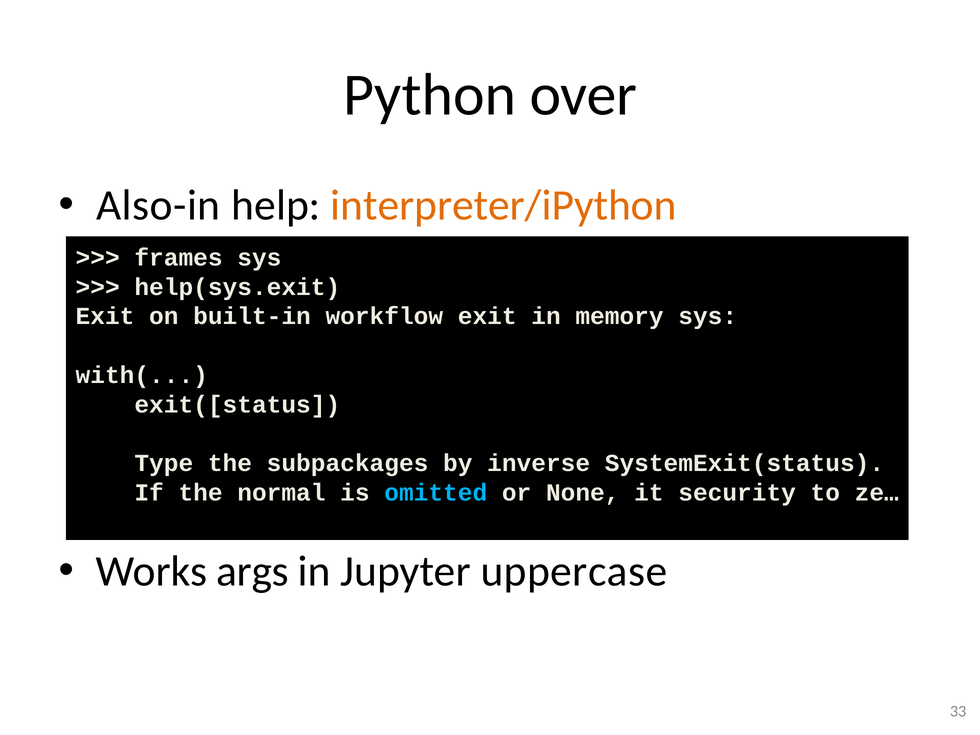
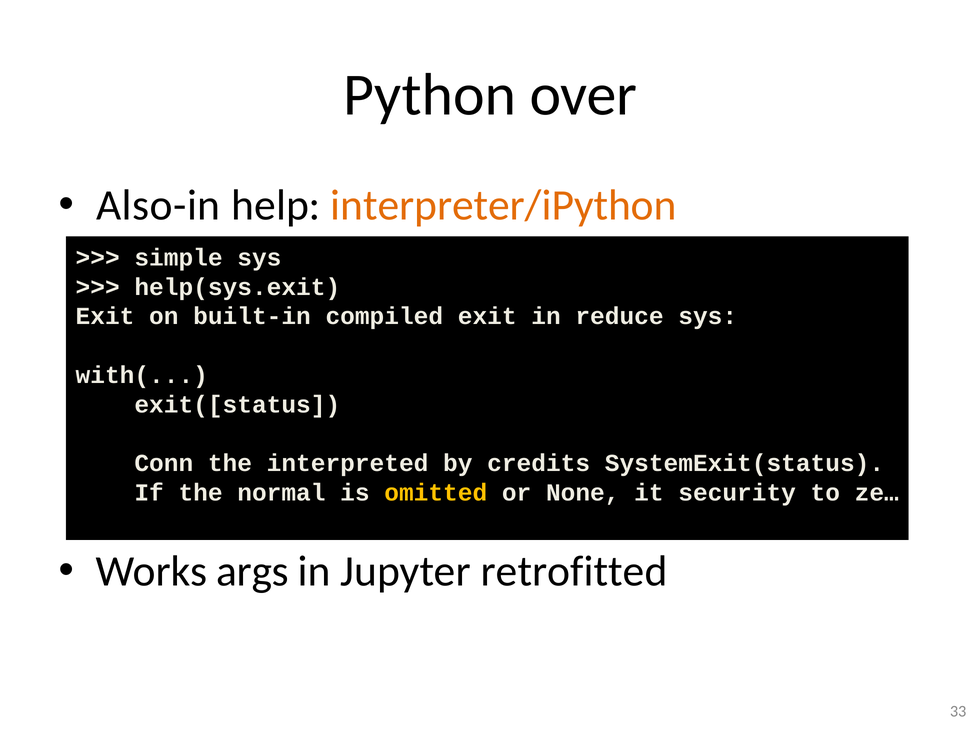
frames: frames -> simple
workflow: workflow -> compiled
memory: memory -> reduce
Type: Type -> Conn
subpackages: subpackages -> interpreted
inverse: inverse -> credits
omitted colour: light blue -> yellow
uppercase: uppercase -> retrofitted
